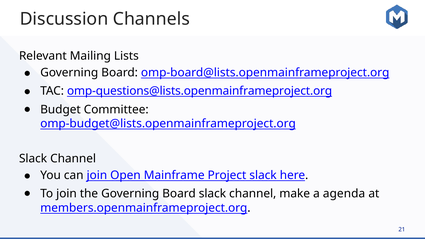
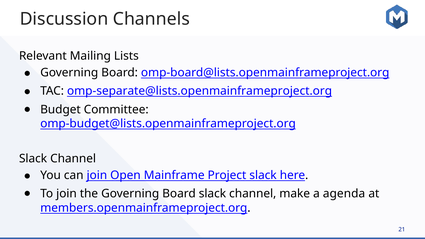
omp-questions@lists.openmainframeproject.org: omp-questions@lists.openmainframeproject.org -> omp-separate@lists.openmainframeproject.org
